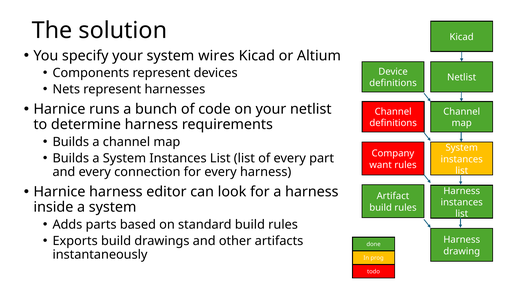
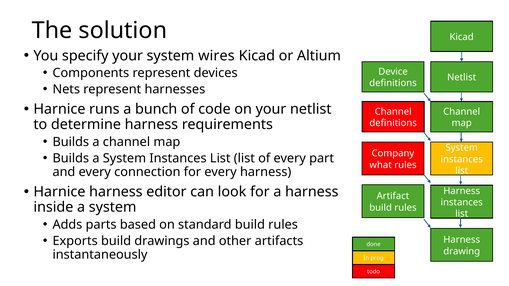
want: want -> what
